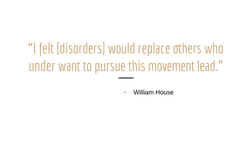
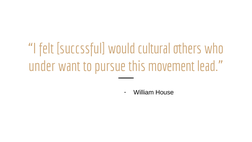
disorders: disorders -> succssful
replace: replace -> cultural
